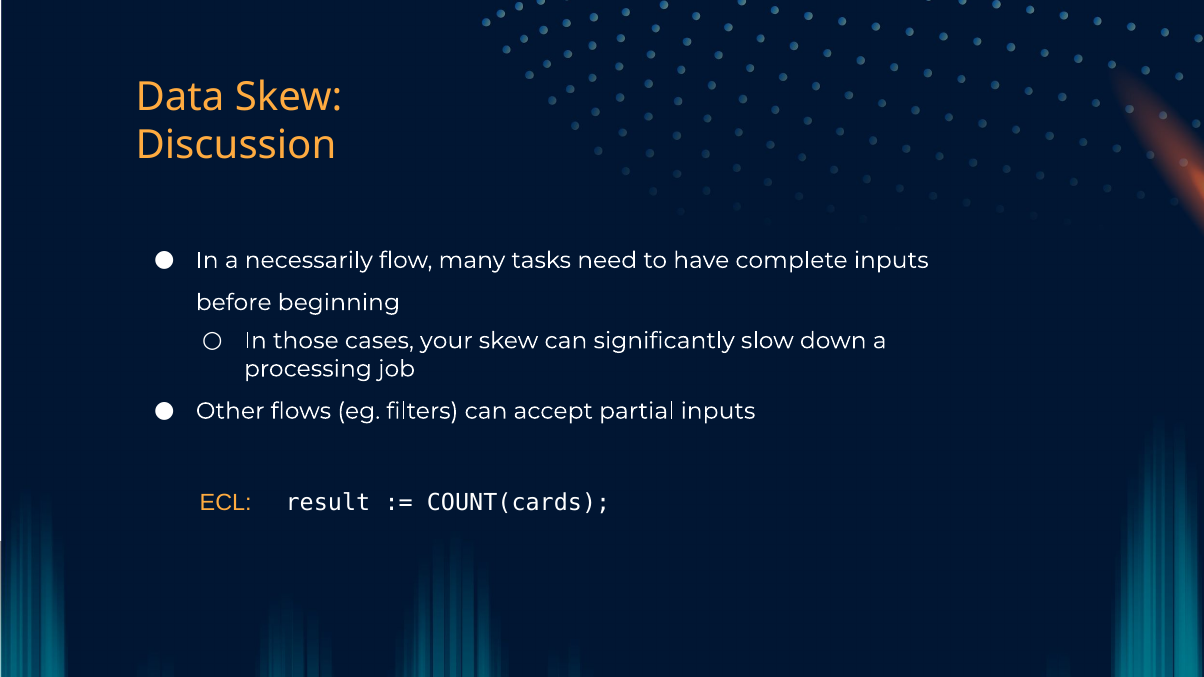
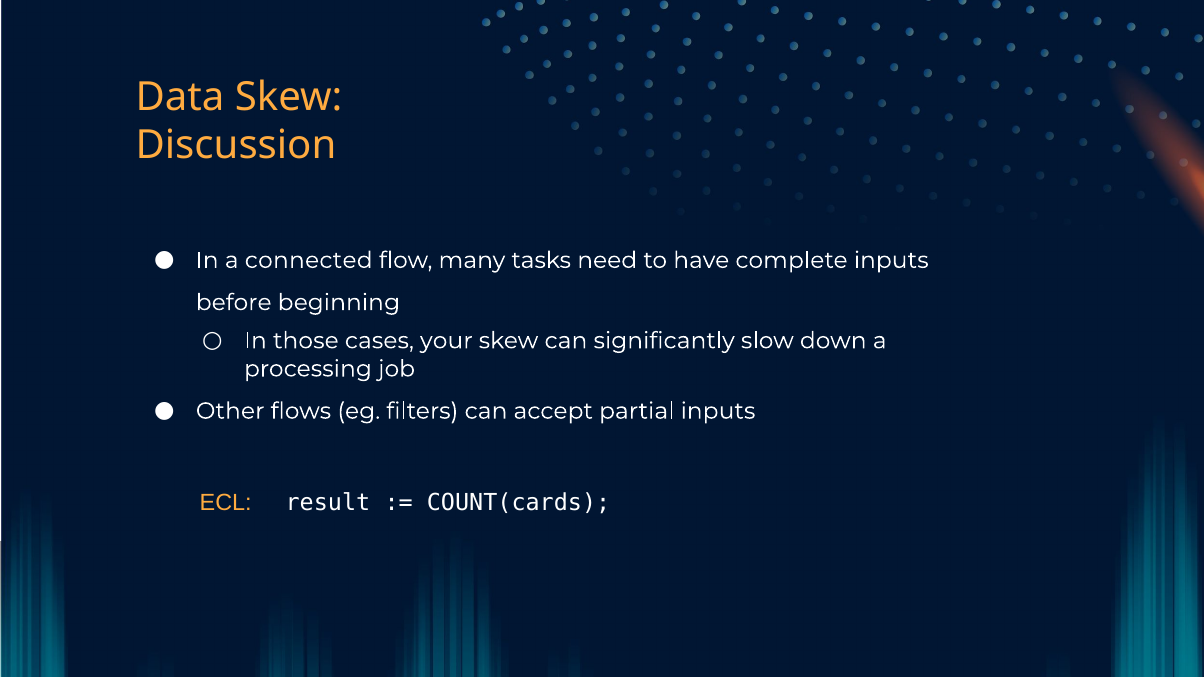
necessarily: necessarily -> connected
